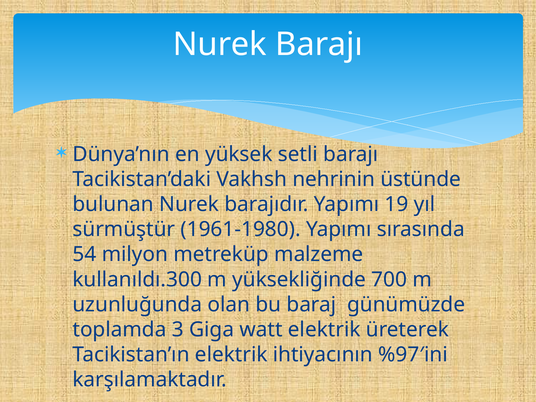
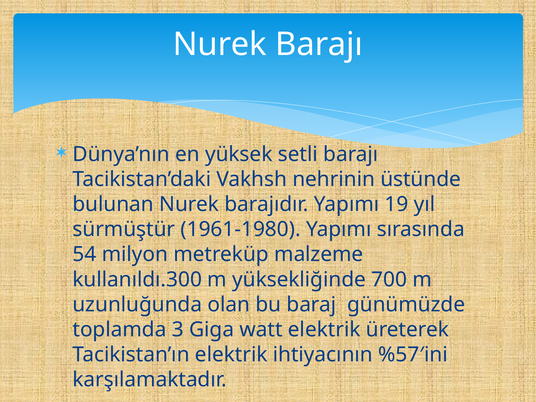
%97′ini: %97′ini -> %57′ini
